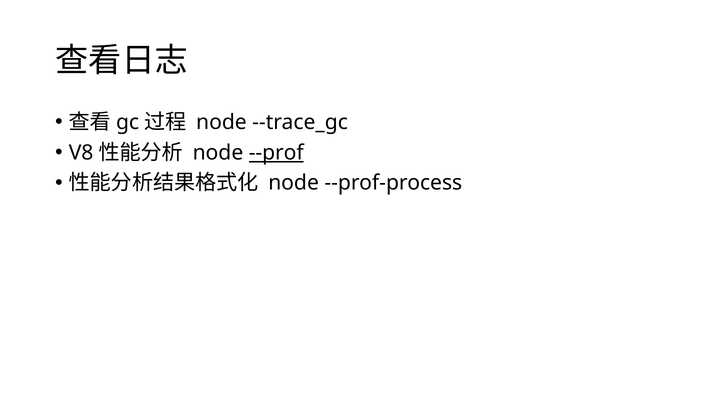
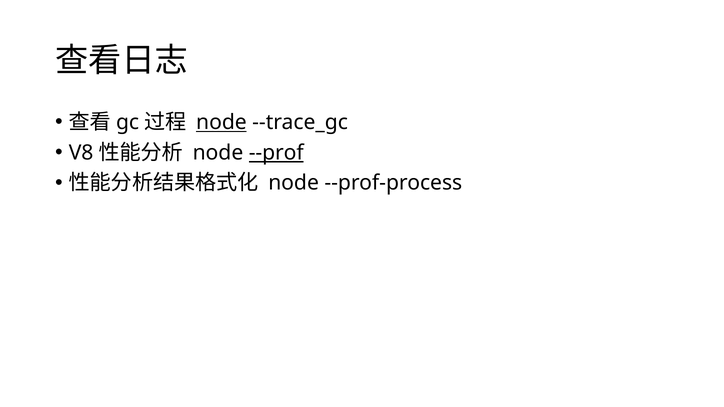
node at (221, 122) underline: none -> present
